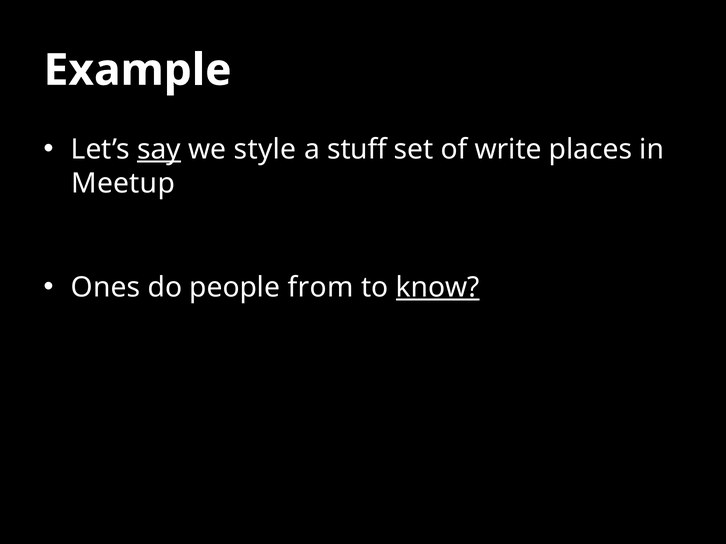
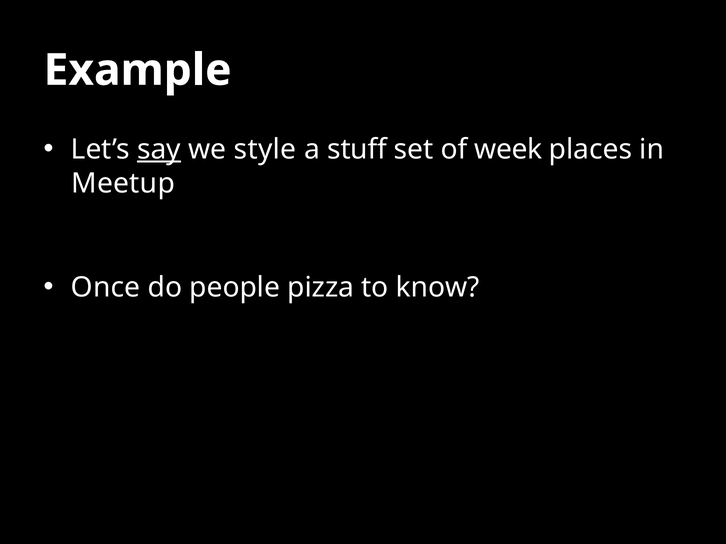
write: write -> week
Ones: Ones -> Once
from: from -> pizza
know underline: present -> none
